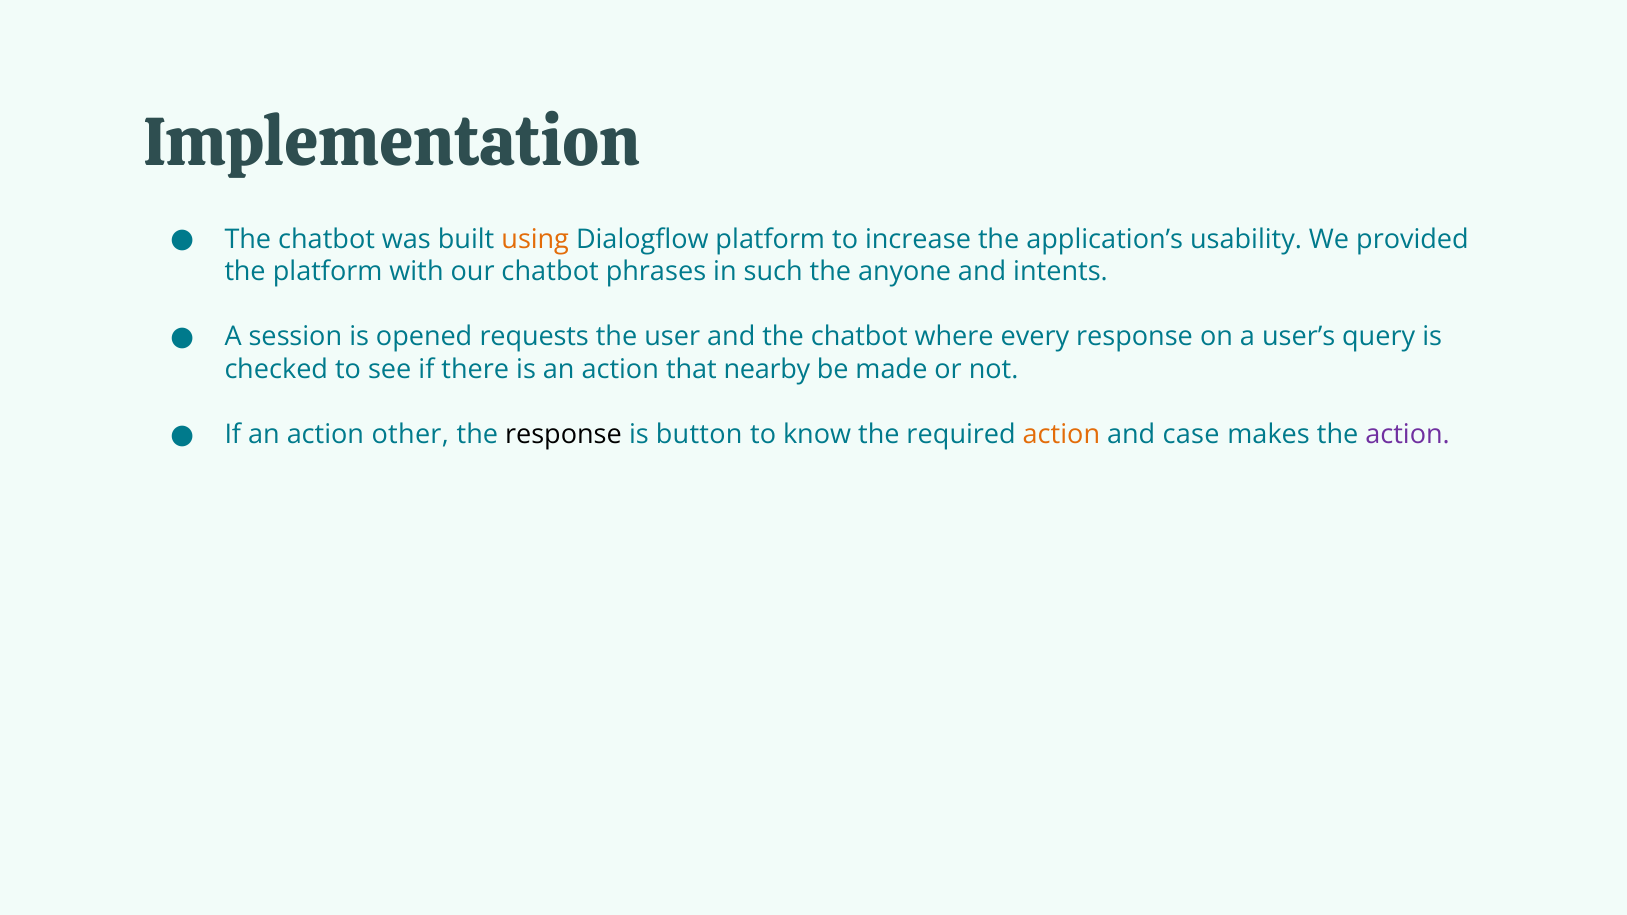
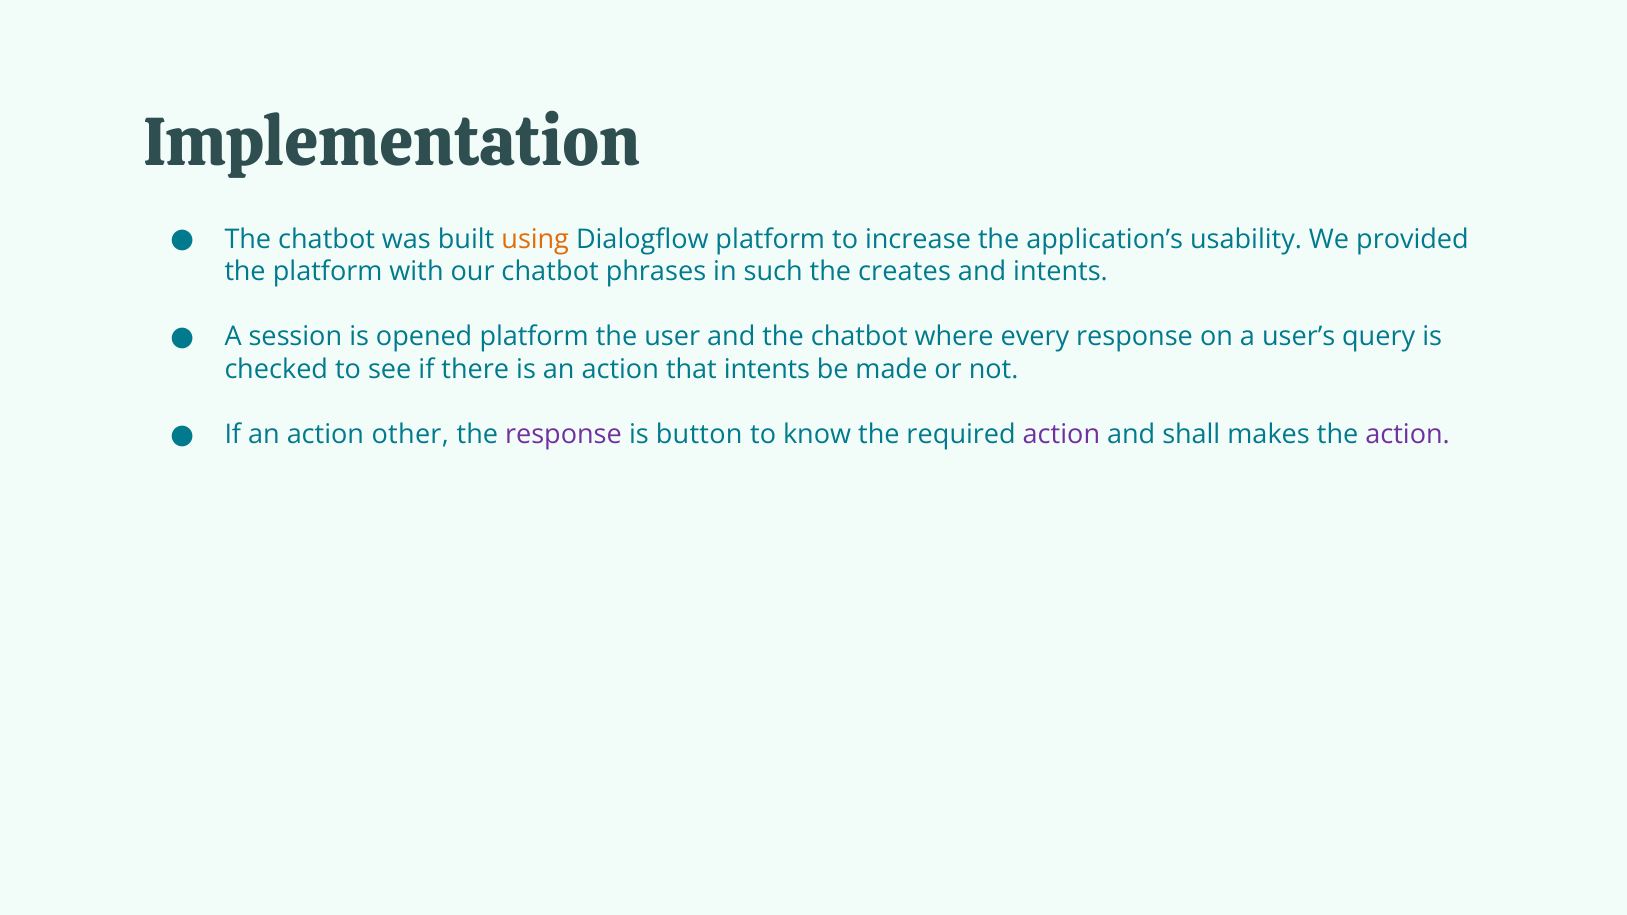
anyone: anyone -> creates
opened requests: requests -> platform
that nearby: nearby -> intents
response at (563, 435) colour: black -> purple
action at (1061, 435) colour: orange -> purple
case: case -> shall
